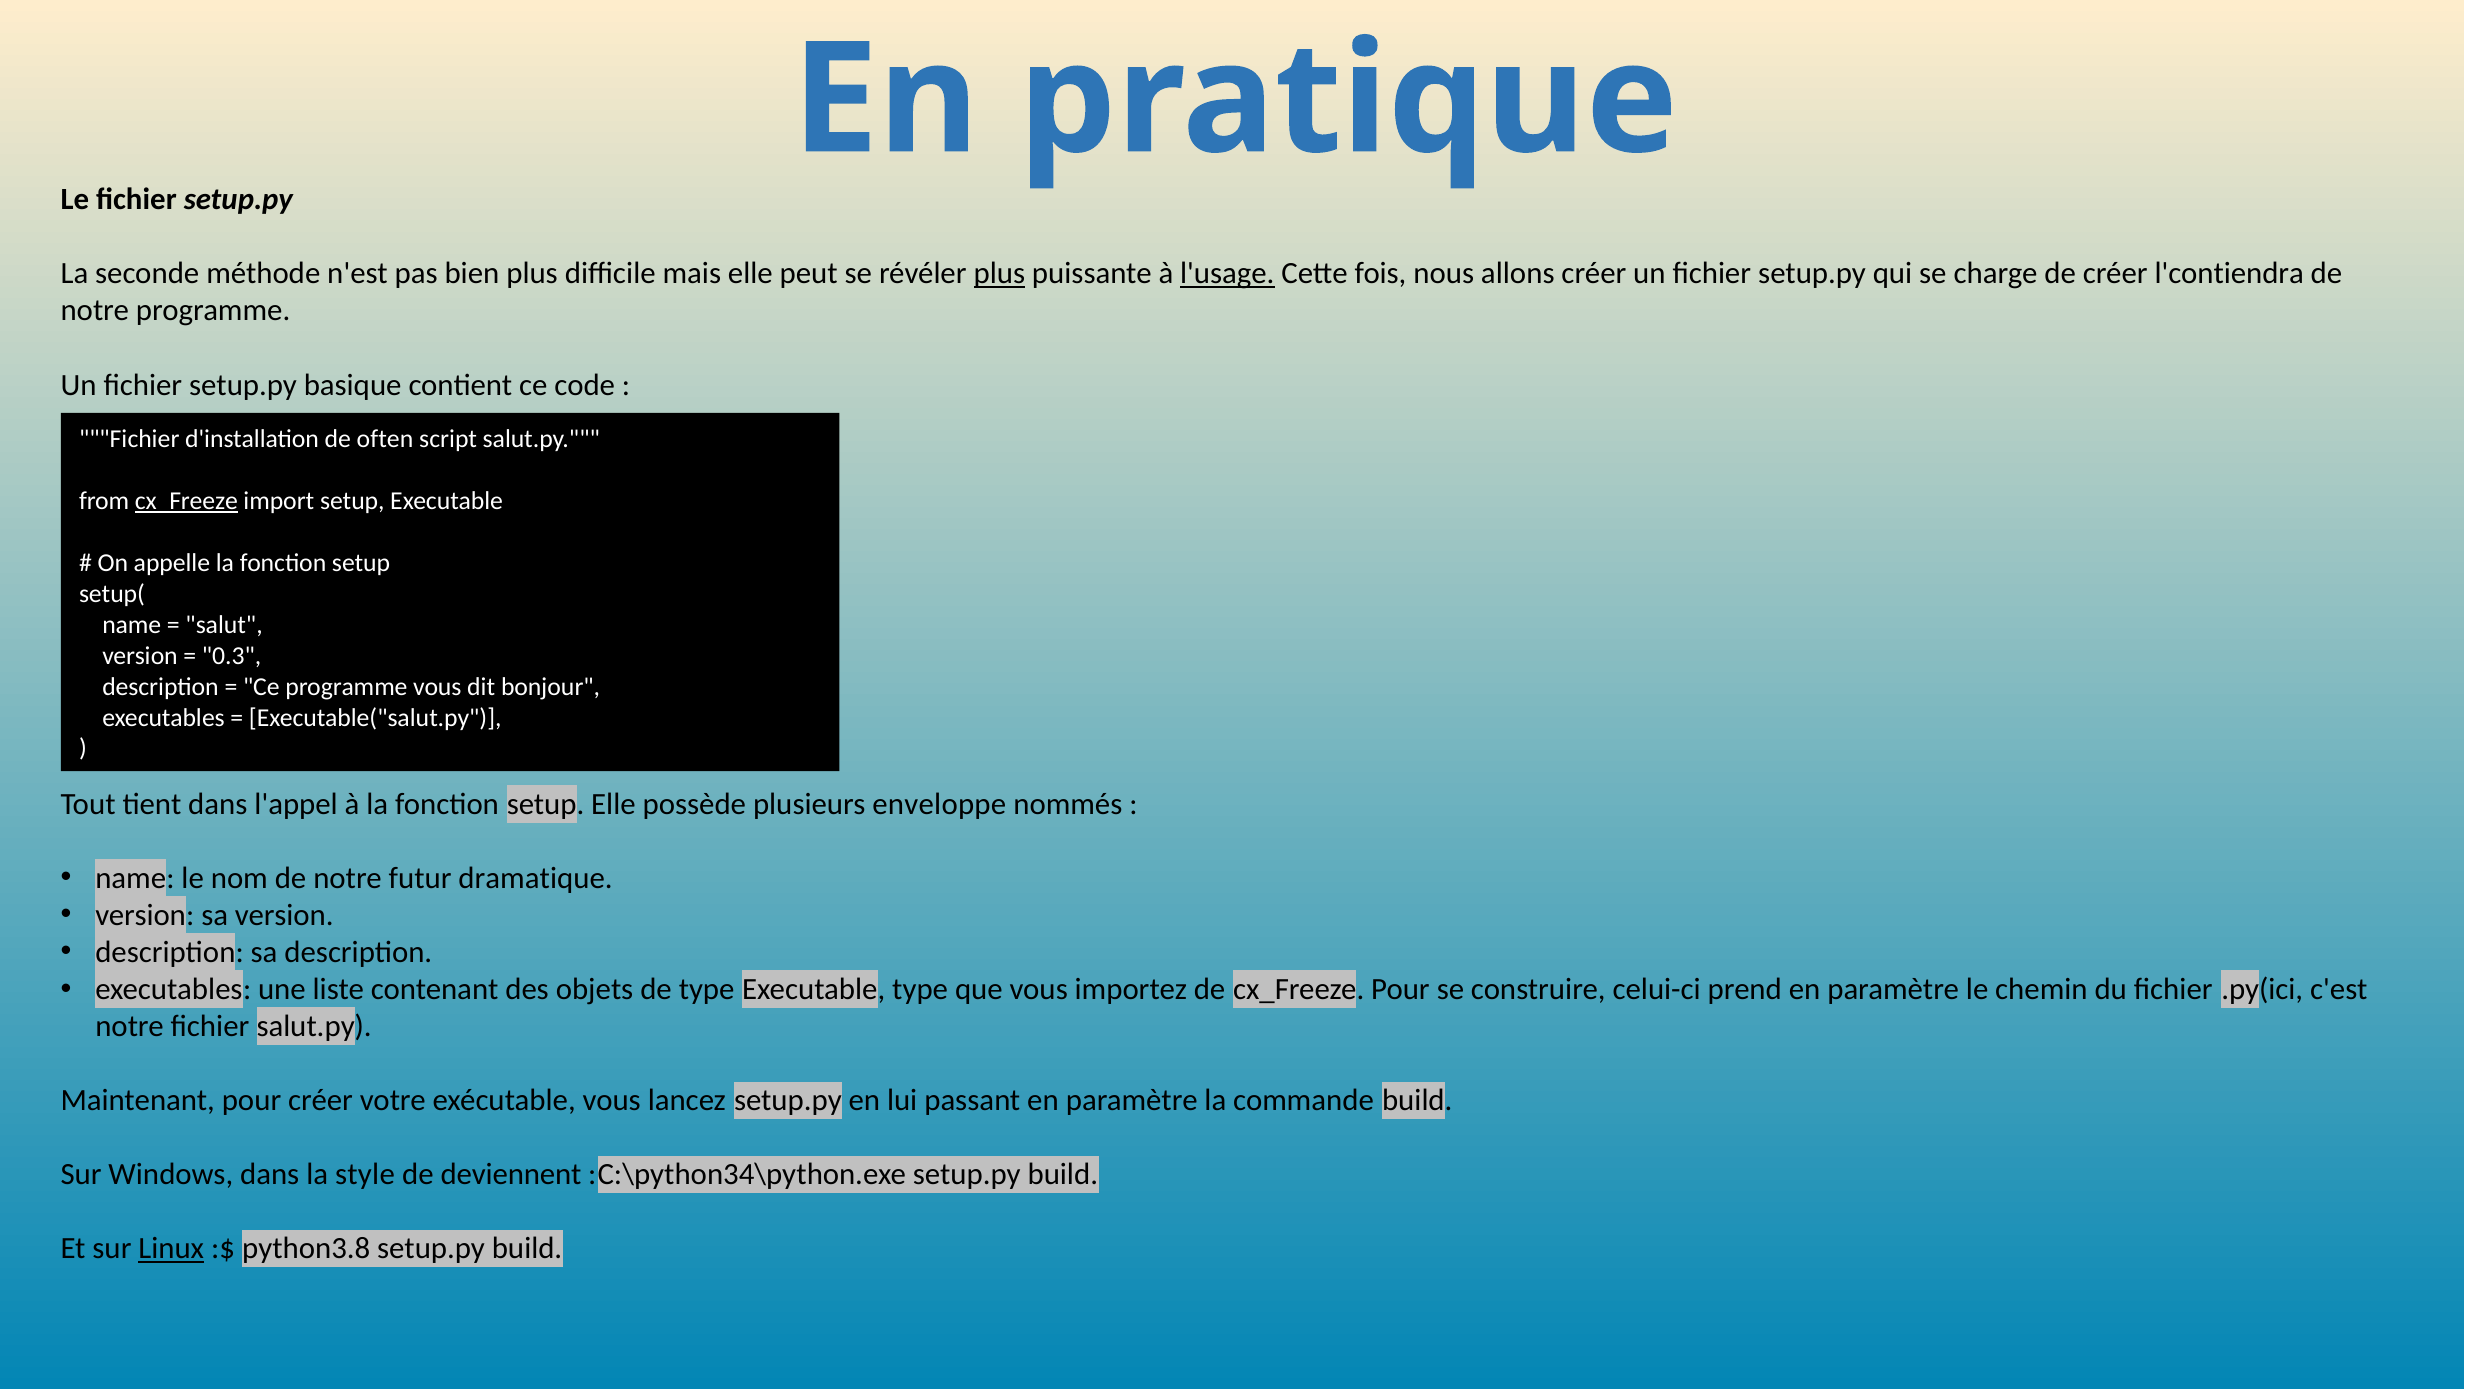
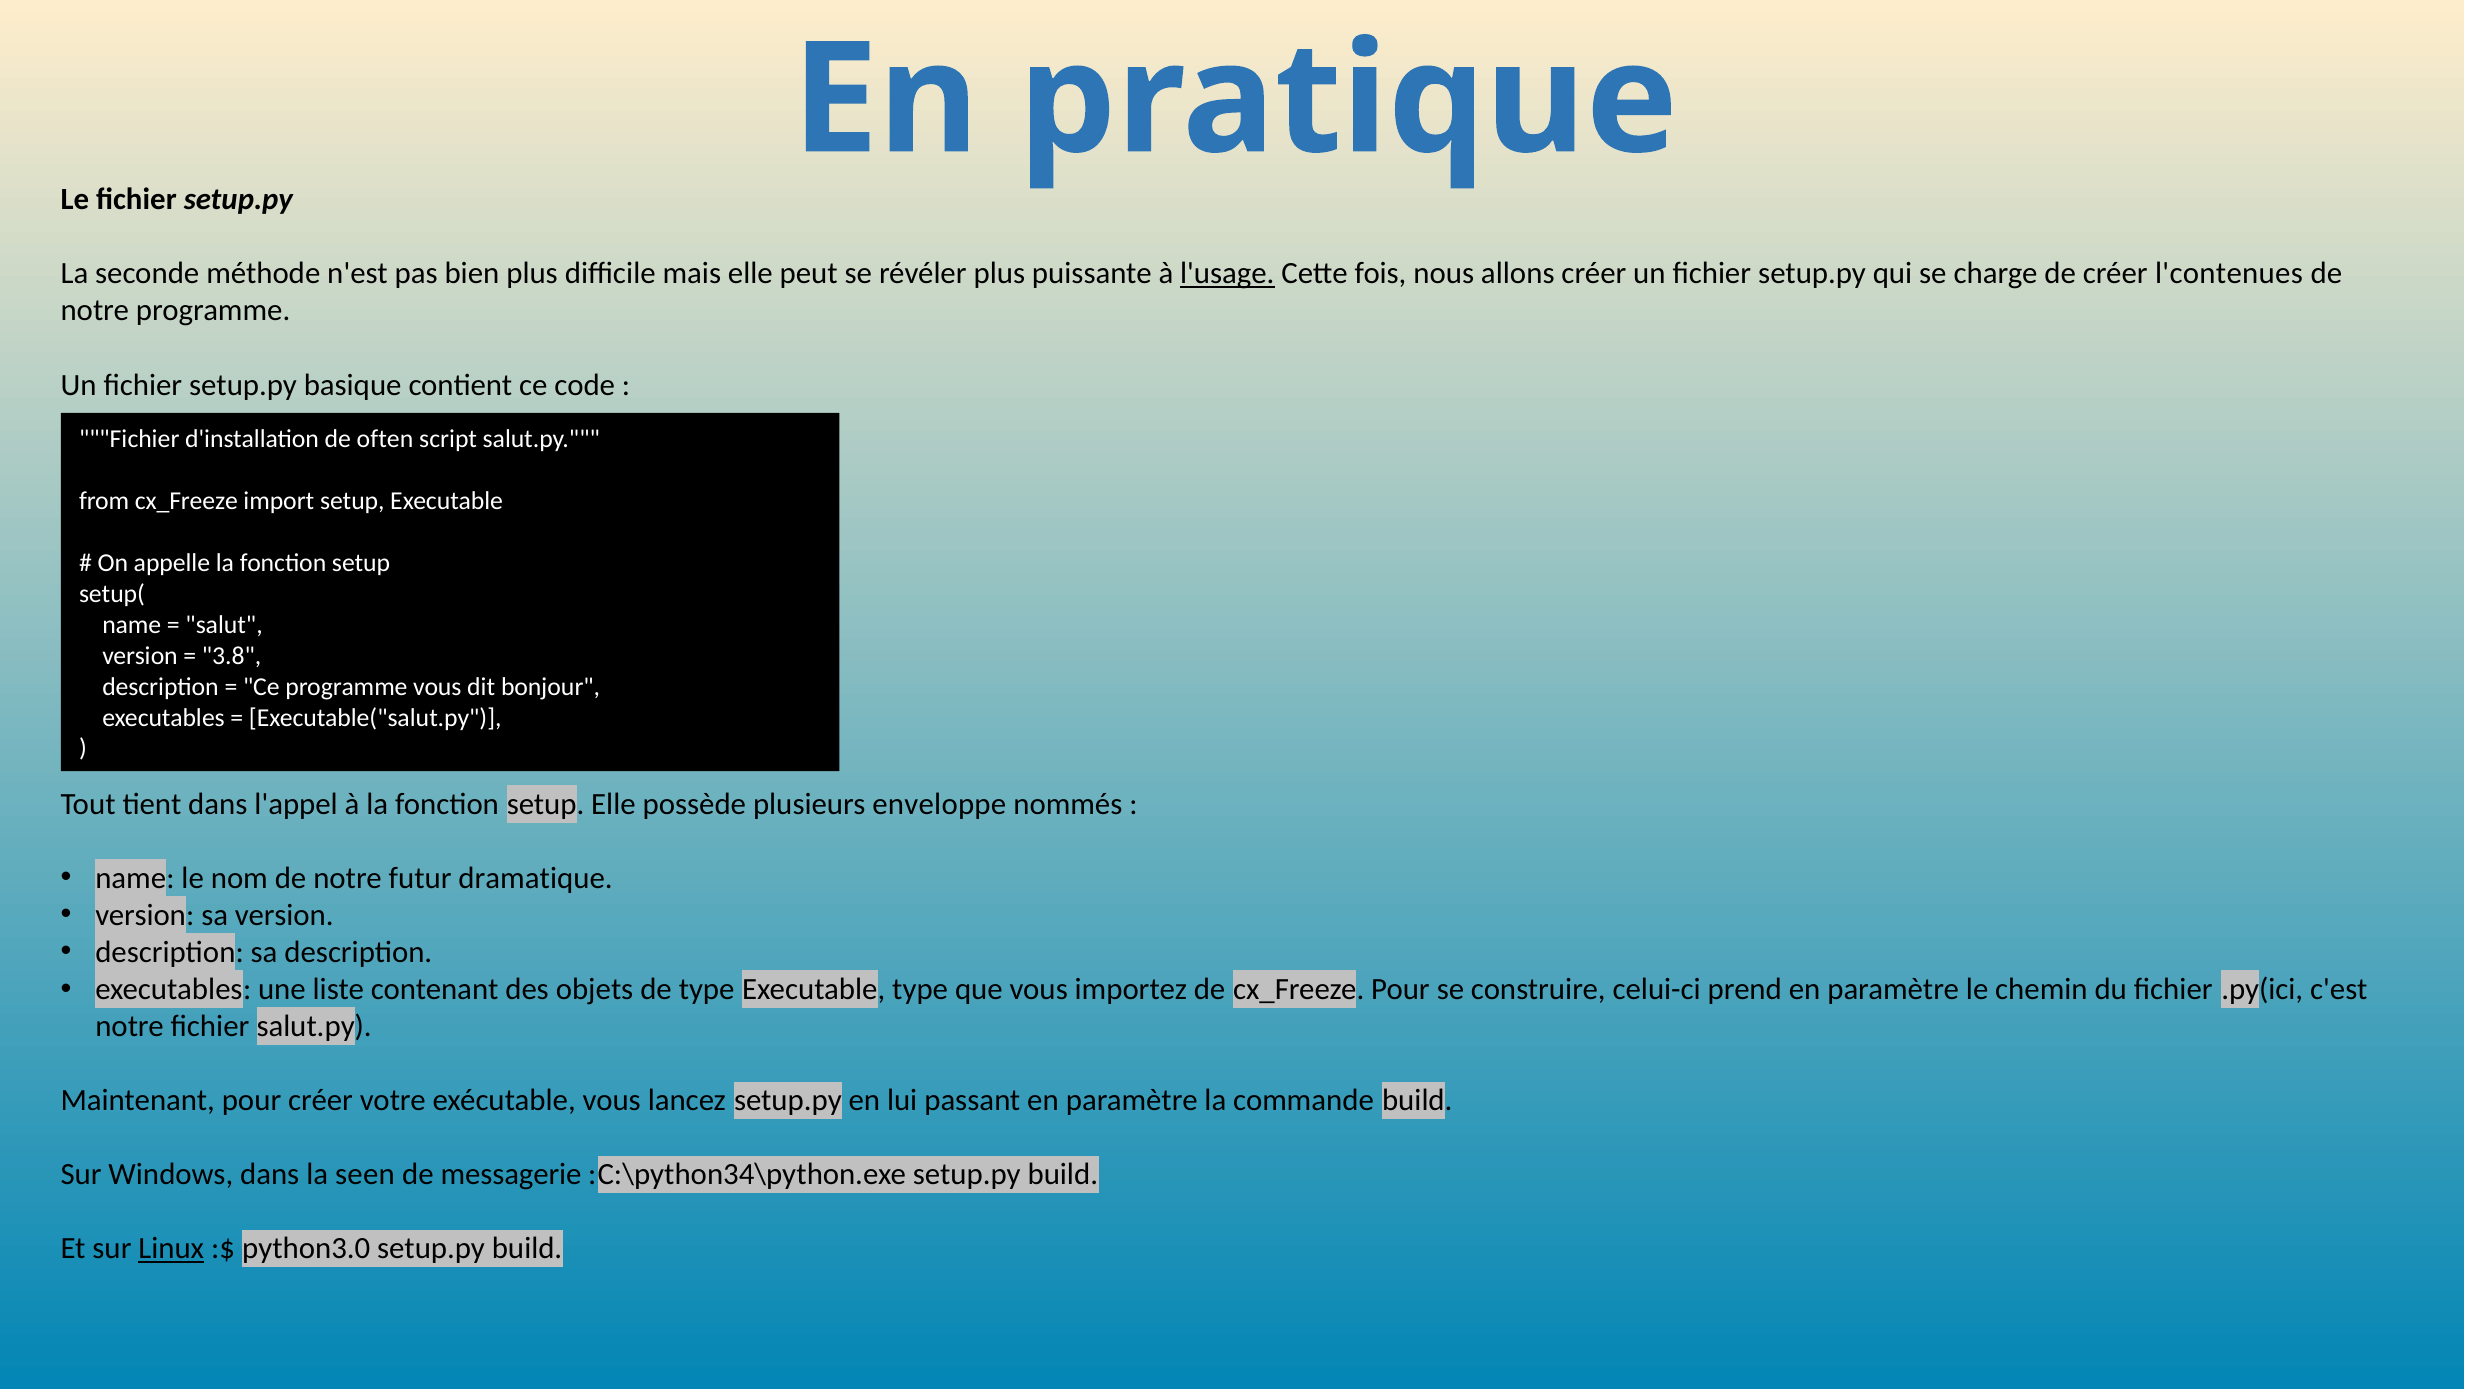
plus at (999, 274) underline: present -> none
l'contiendra: l'contiendra -> l'contenues
cx_Freeze at (186, 501) underline: present -> none
0.3: 0.3 -> 3.8
style: style -> seen
deviennent: deviennent -> messagerie
python3.8: python3.8 -> python3.0
